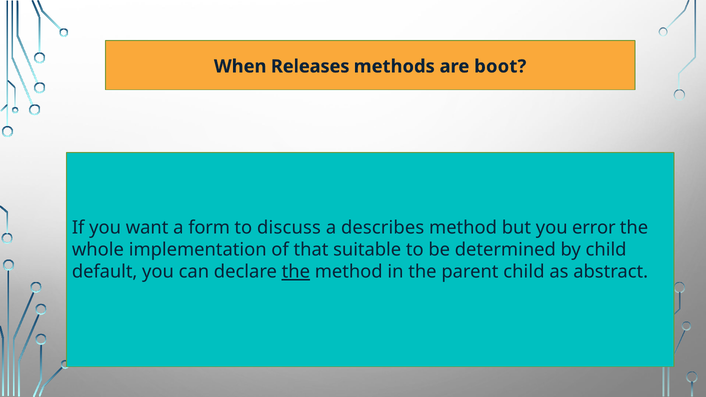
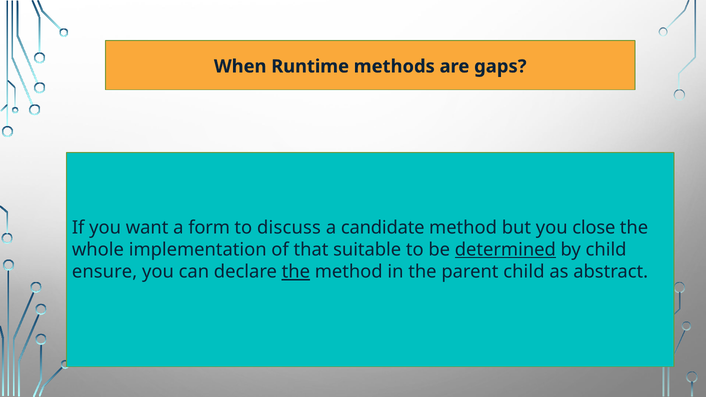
Releases: Releases -> Runtime
boot: boot -> gaps
describes: describes -> candidate
error: error -> close
determined underline: none -> present
default: default -> ensure
